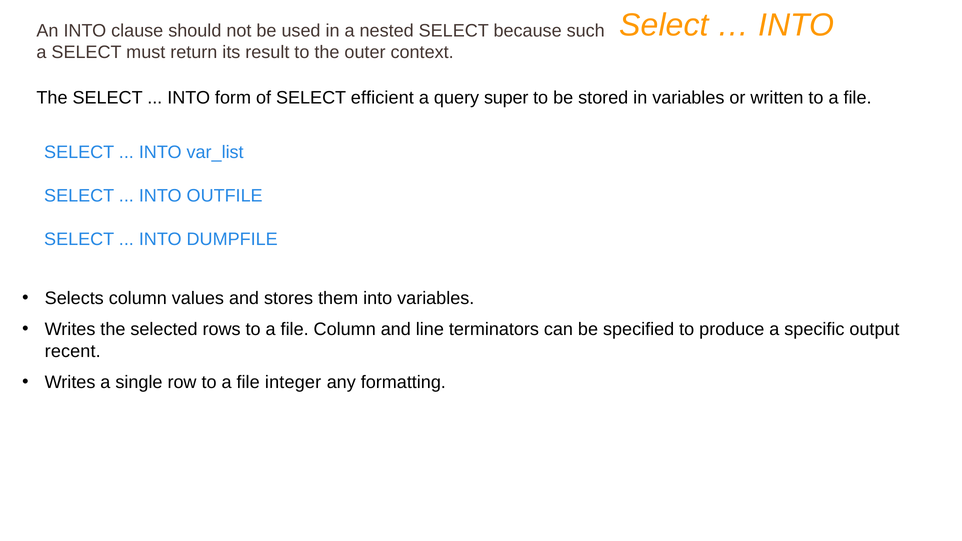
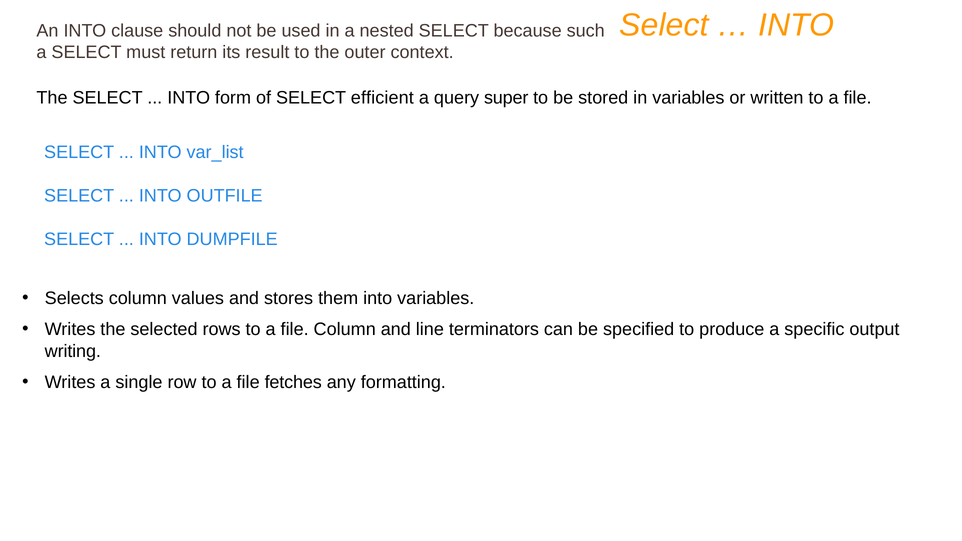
recent: recent -> writing
integer: integer -> fetches
